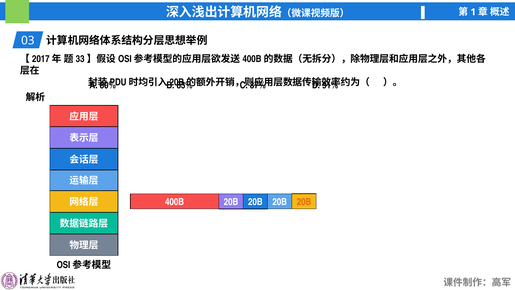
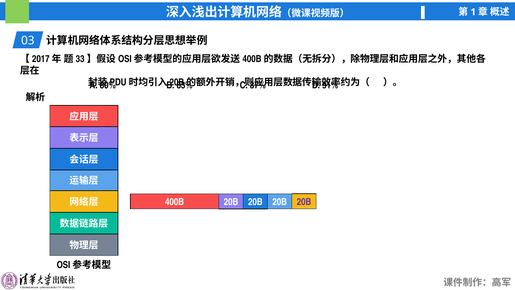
20B at (304, 202) colour: orange -> purple
